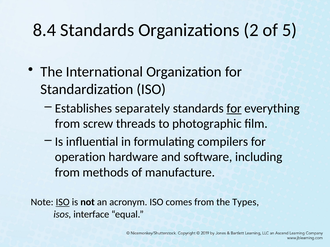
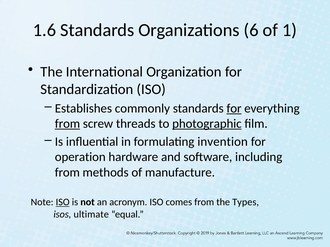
8.4: 8.4 -> 1.6
2: 2 -> 6
5: 5 -> 1
separately: separately -> commonly
from at (67, 124) underline: none -> present
photographic underline: none -> present
compilers: compilers -> invention
interface: interface -> ultimate
